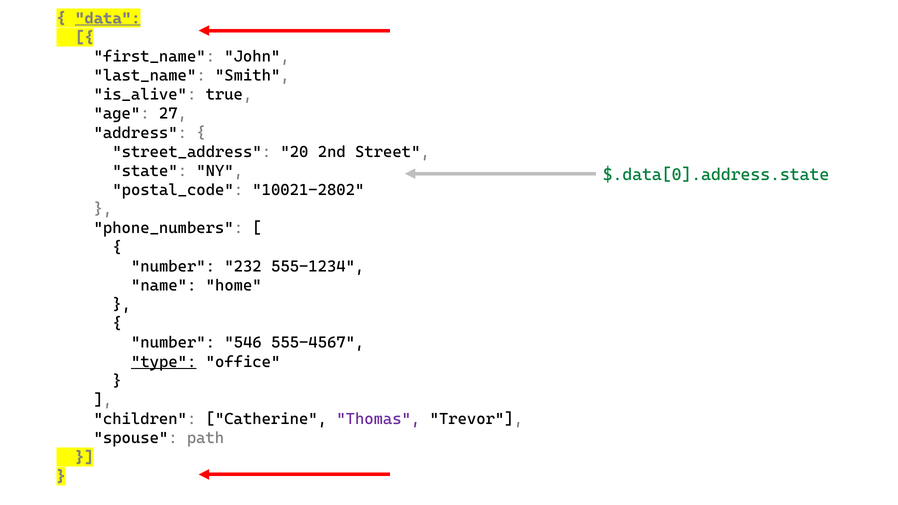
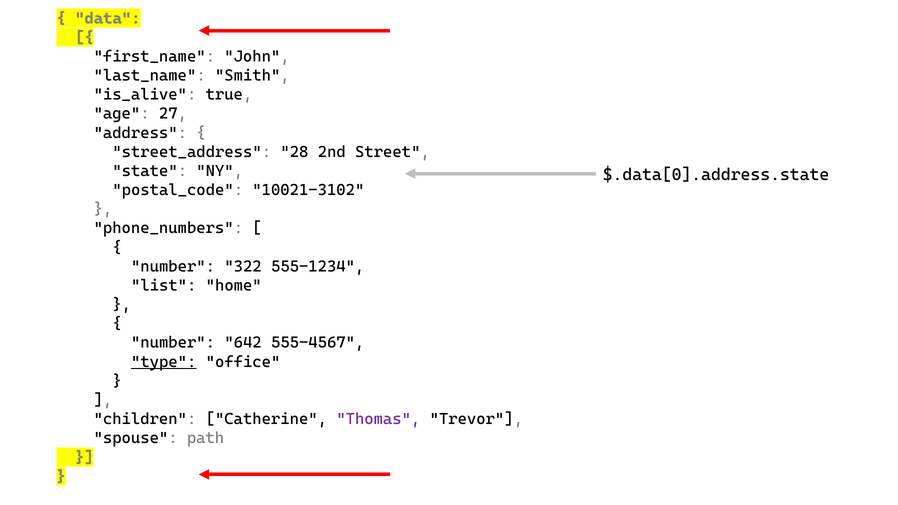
data underline: present -> none
20: 20 -> 28
$.data[0].address.state colour: green -> black
10021-2802: 10021-2802 -> 10021-3102
232: 232 -> 322
name: name -> list
546: 546 -> 642
